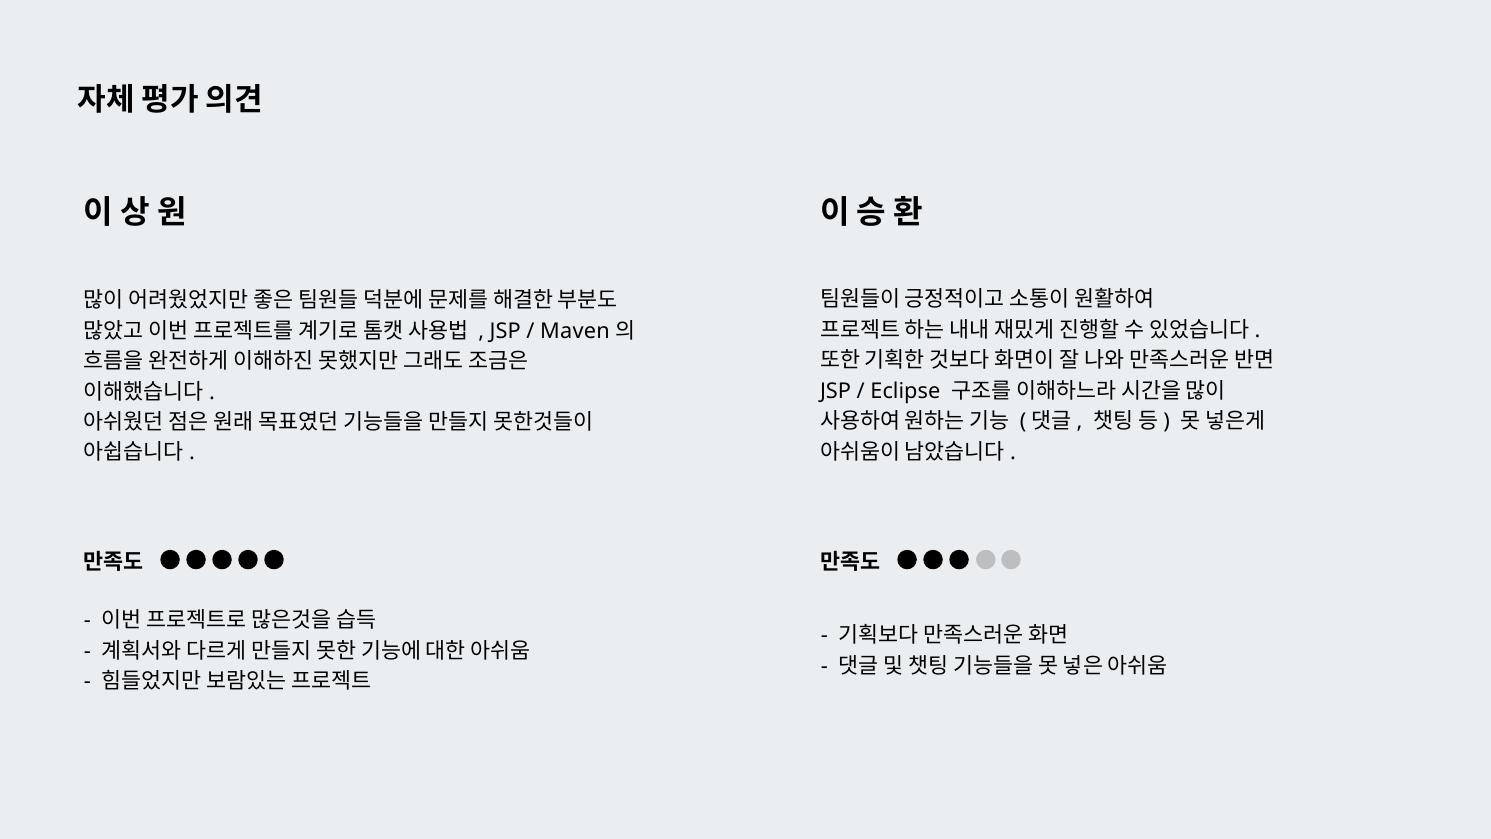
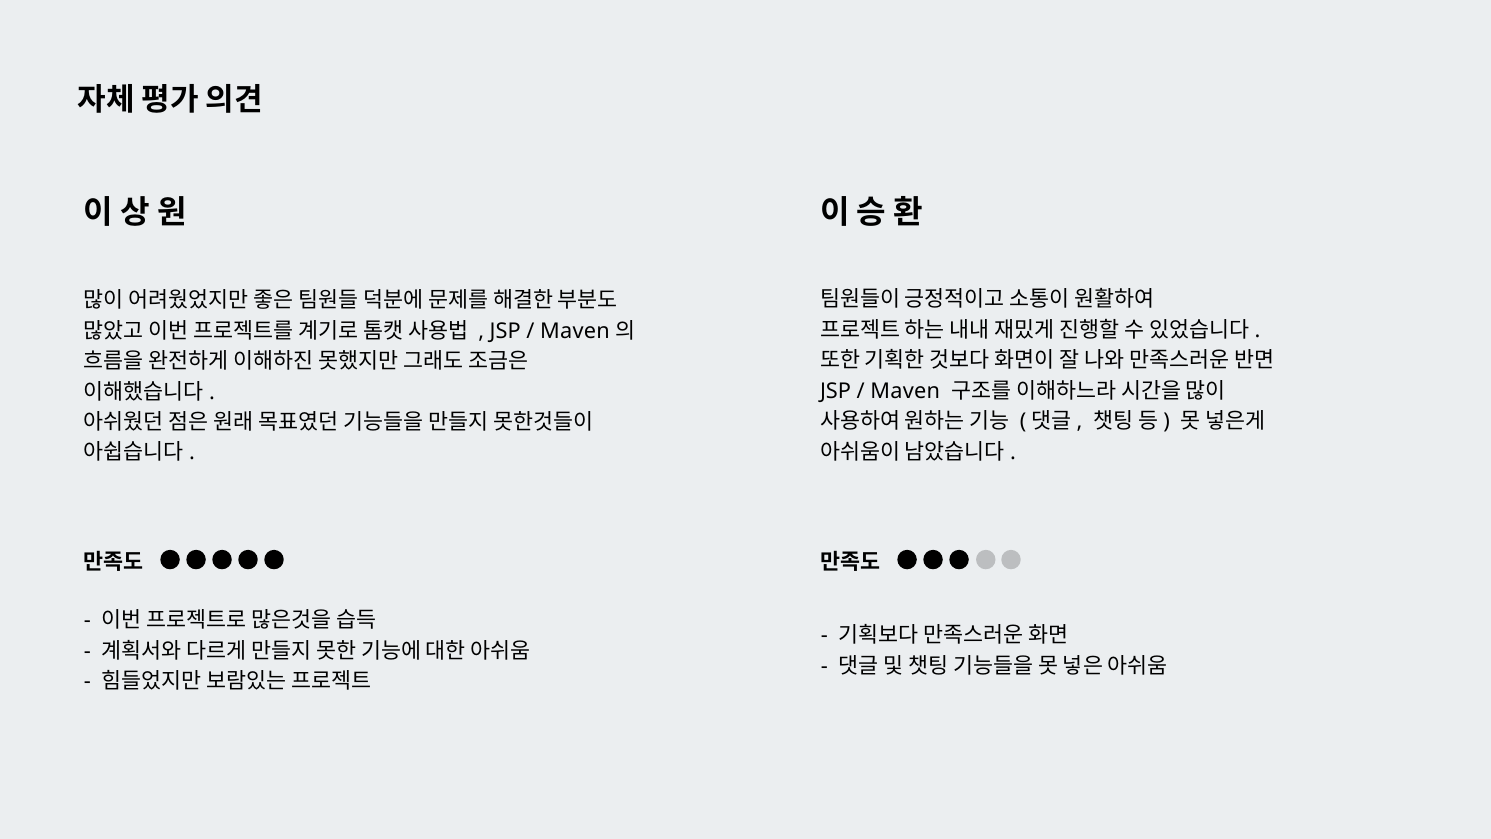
Eclipse at (905, 391): Eclipse -> Maven
